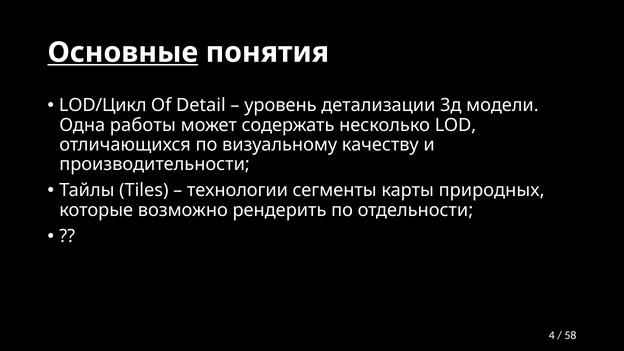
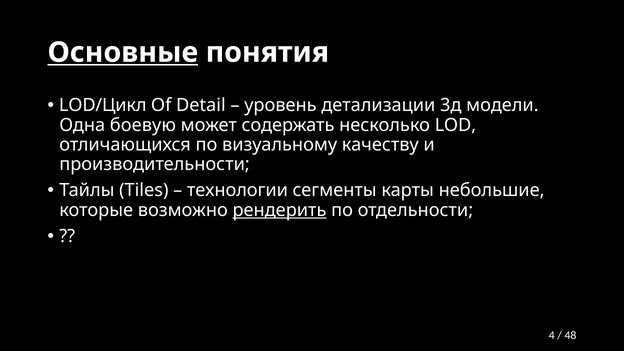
работы: работы -> боевую
природных: природных -> небольшие
рендерить underline: none -> present
58: 58 -> 48
